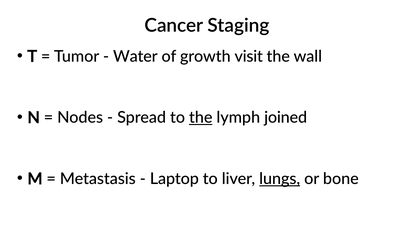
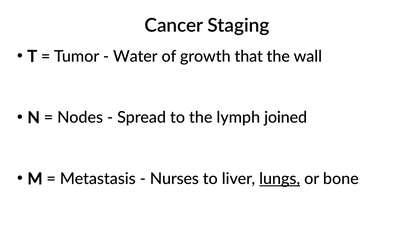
visit: visit -> that
the at (201, 118) underline: present -> none
Laptop: Laptop -> Nurses
